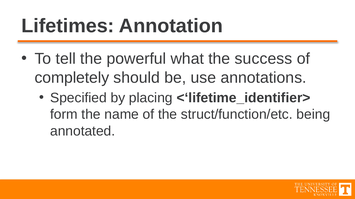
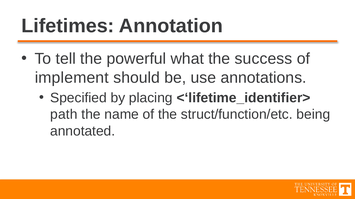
completely: completely -> implement
form: form -> path
